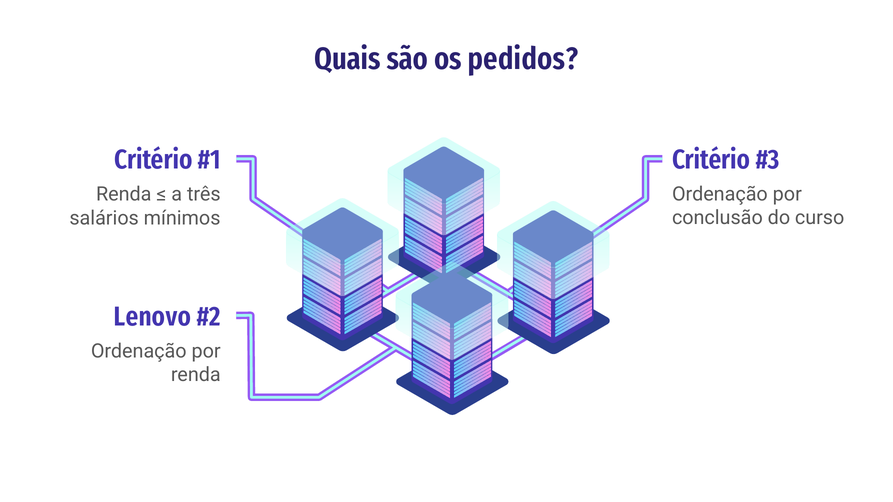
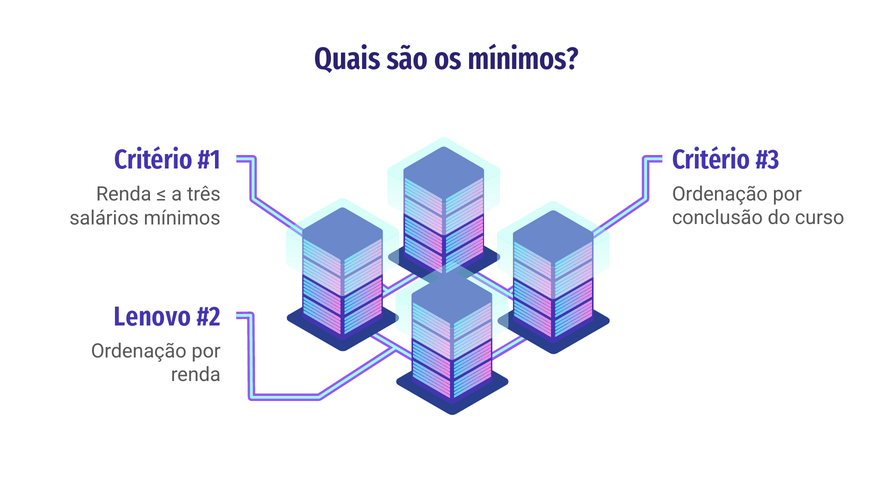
os pedidos: pedidos -> mínimos
